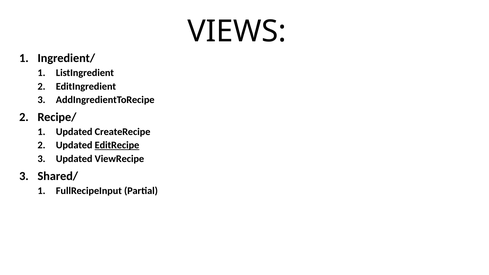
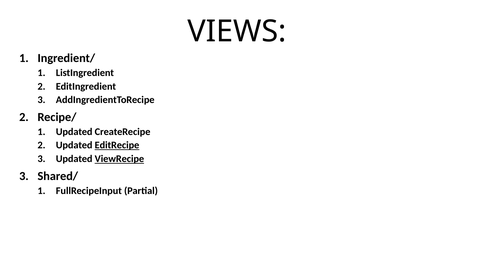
ViewRecipe underline: none -> present
